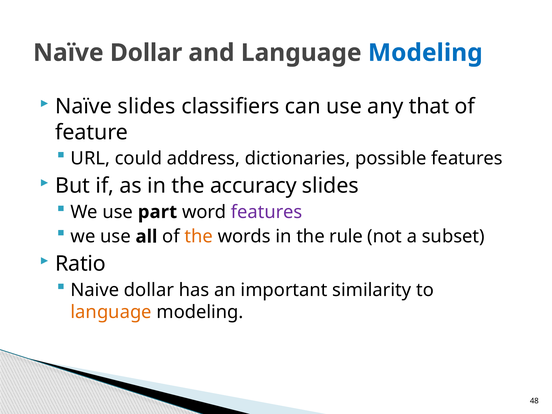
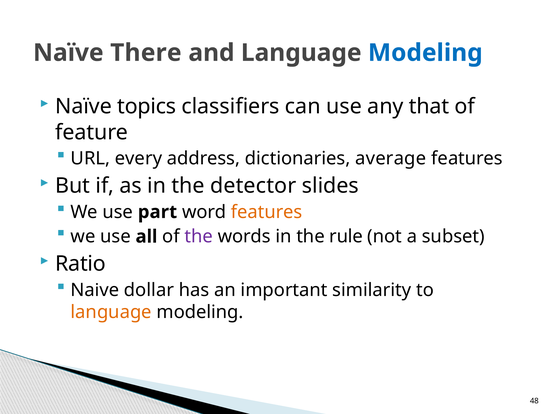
Naïve Dollar: Dollar -> There
Naïve slides: slides -> topics
could: could -> every
possible: possible -> average
accuracy: accuracy -> detector
features at (267, 212) colour: purple -> orange
the at (199, 237) colour: orange -> purple
